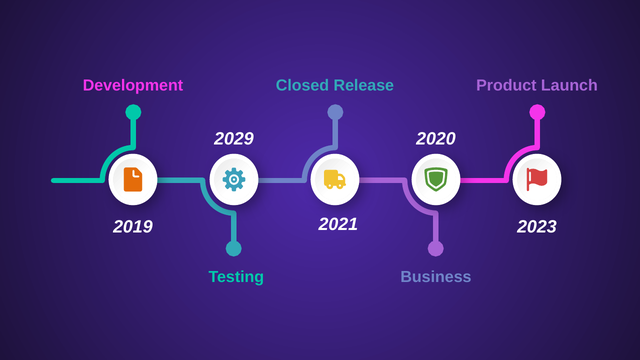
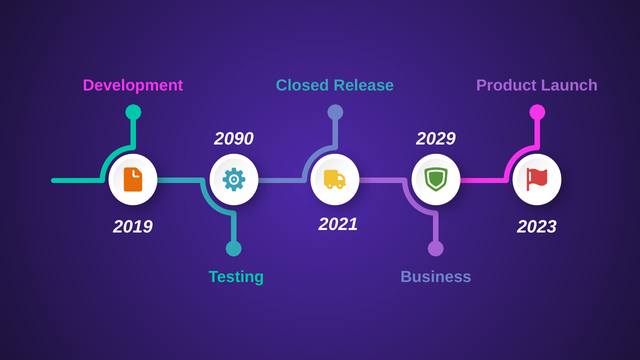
2029: 2029 -> 2090
2020: 2020 -> 2029
